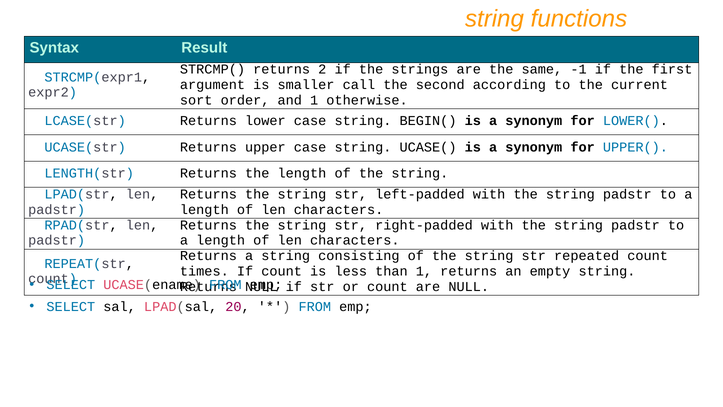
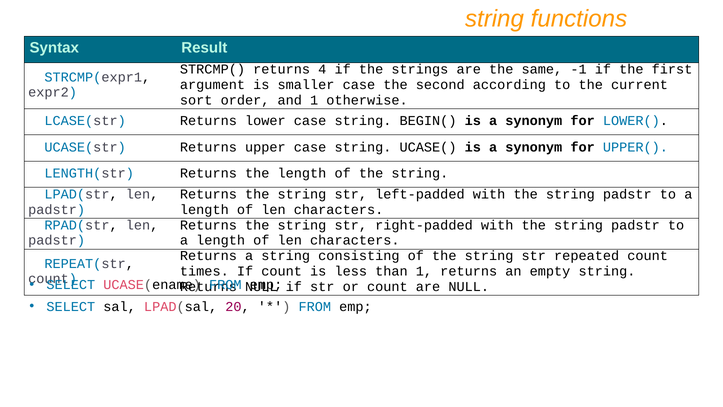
2: 2 -> 4
smaller call: call -> case
